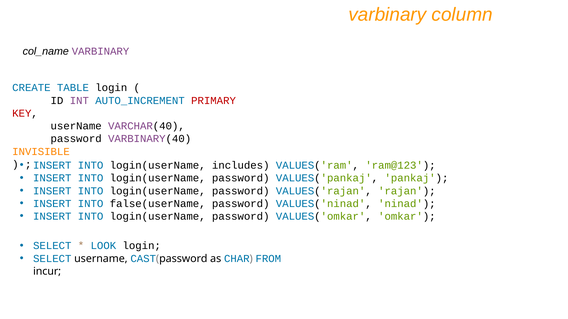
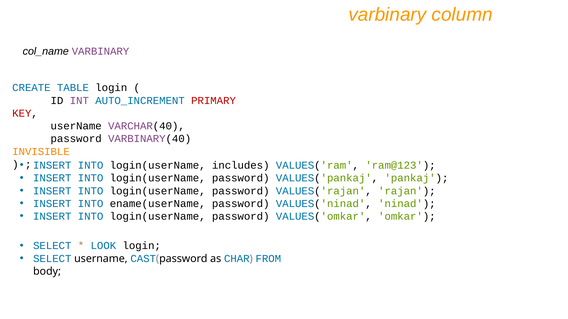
false(userName: false(userName -> ename(userName
incur: incur -> body
